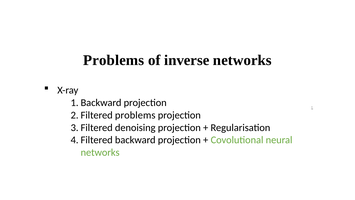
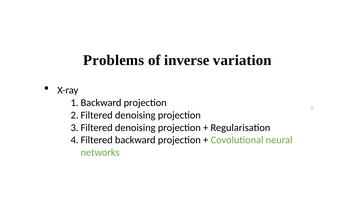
inverse networks: networks -> variation
problems at (135, 115): problems -> denoising
